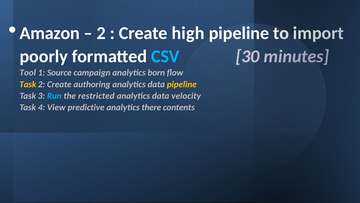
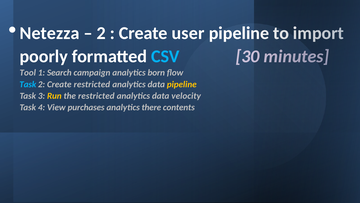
Amazon: Amazon -> Netezza
high: high -> user
Source: Source -> Search
Task at (28, 84) colour: yellow -> light blue
Create authoring: authoring -> restricted
Run colour: light blue -> yellow
predictive: predictive -> purchases
